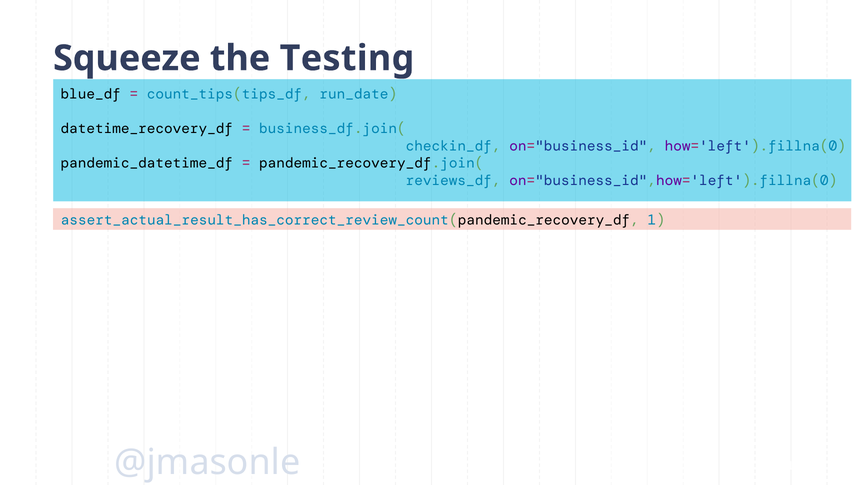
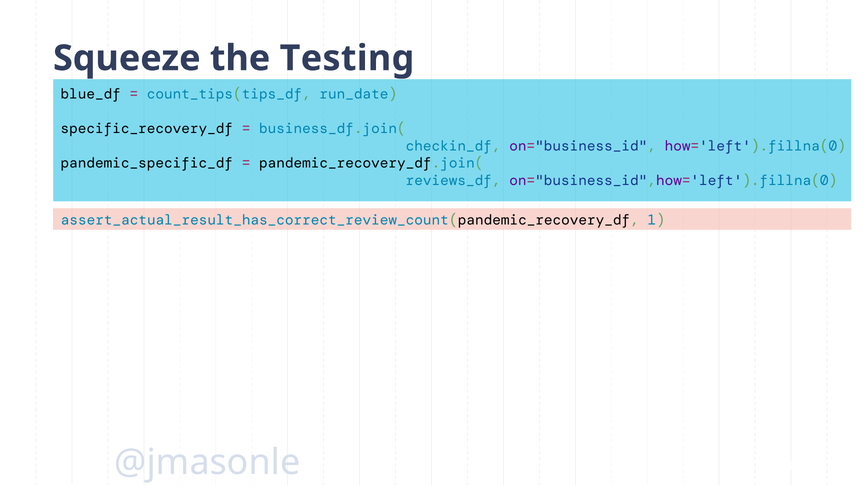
datetime_recovery_df: datetime_recovery_df -> specific_recovery_df
pandemic_datetime_df: pandemic_datetime_df -> pandemic_specific_df
